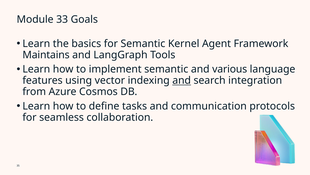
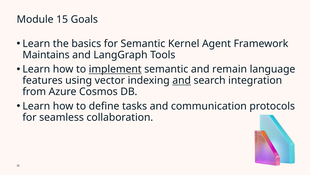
33: 33 -> 15
implement underline: none -> present
various: various -> remain
